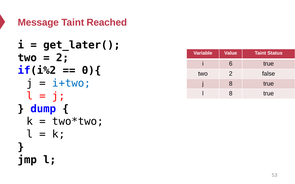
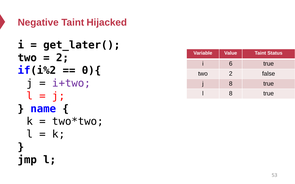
Message: Message -> Negative
Reached: Reached -> Hijacked
i+two colour: blue -> purple
dump: dump -> name
